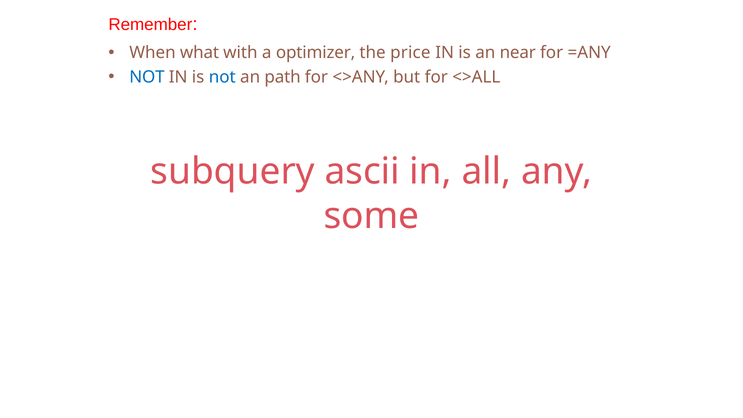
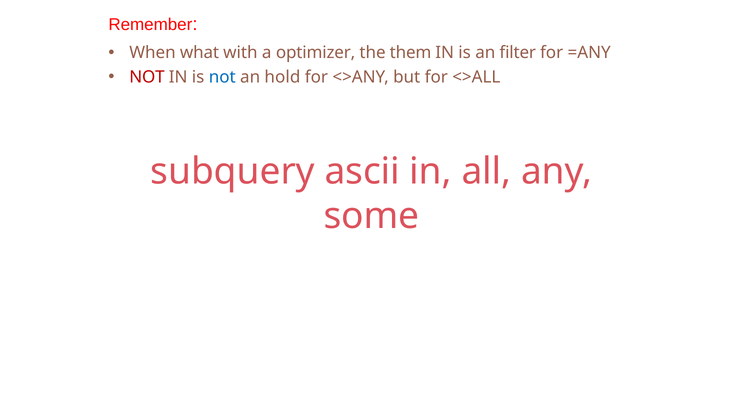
price: price -> them
near: near -> filter
NOT at (147, 77) colour: blue -> red
path: path -> hold
